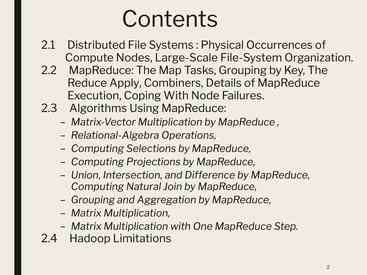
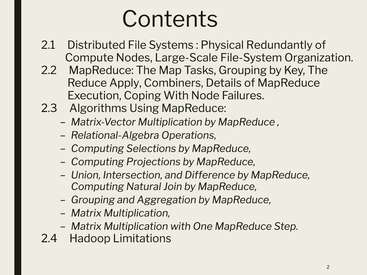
Occurrences: Occurrences -> Redundantly
